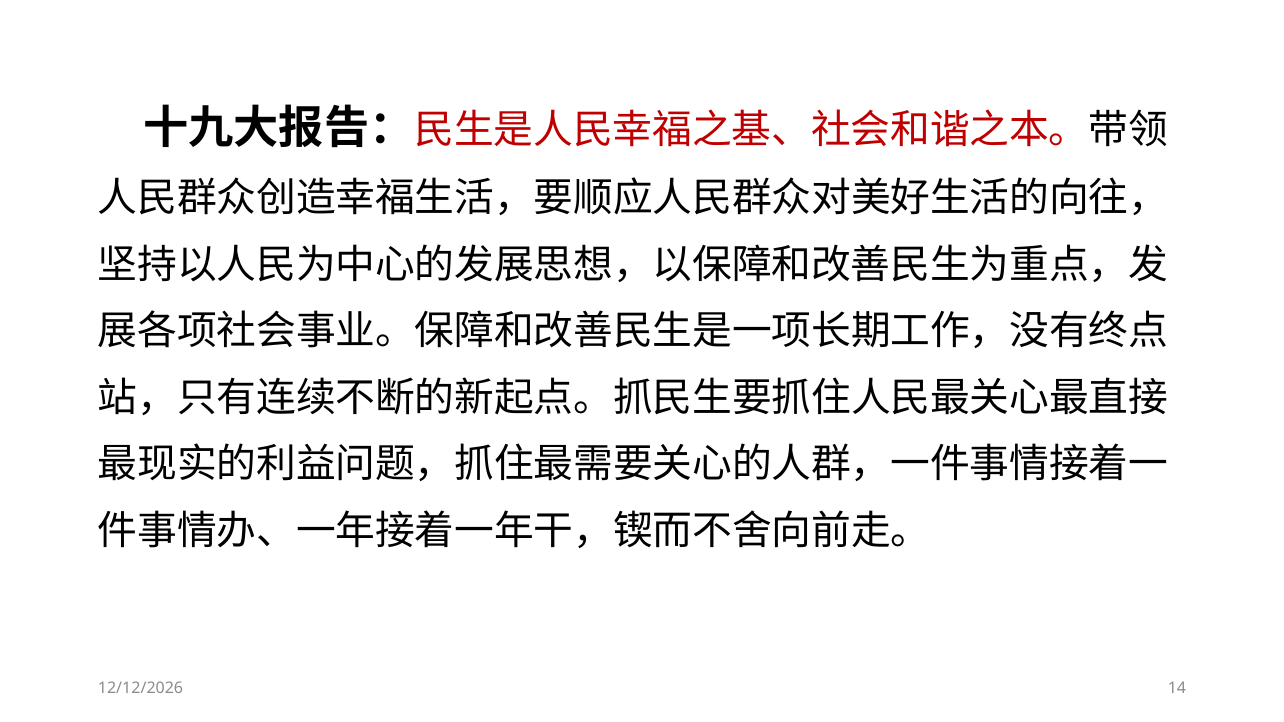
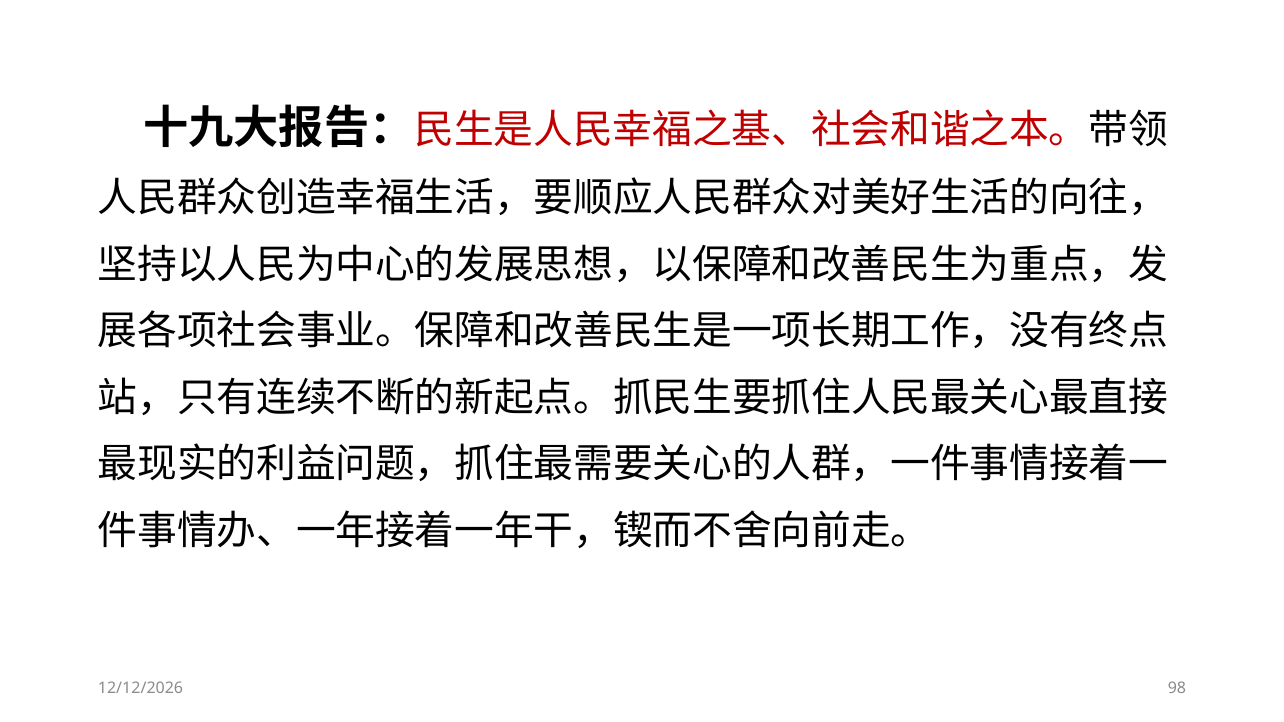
14: 14 -> 98
